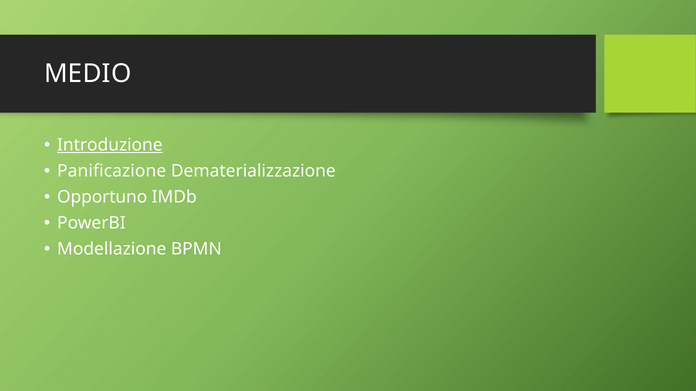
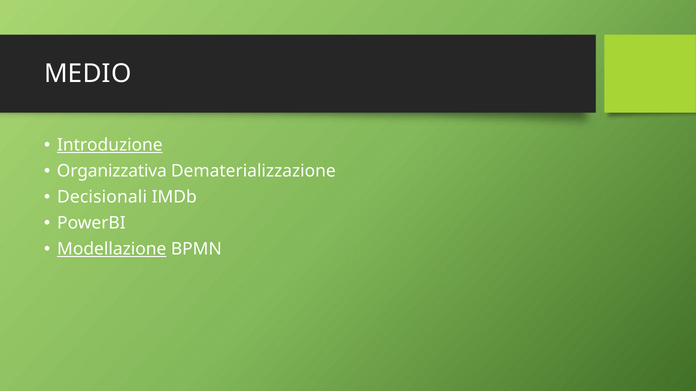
Panificazione: Panificazione -> Organizzativa
Opportuno: Opportuno -> Decisionali
Modellazione underline: none -> present
